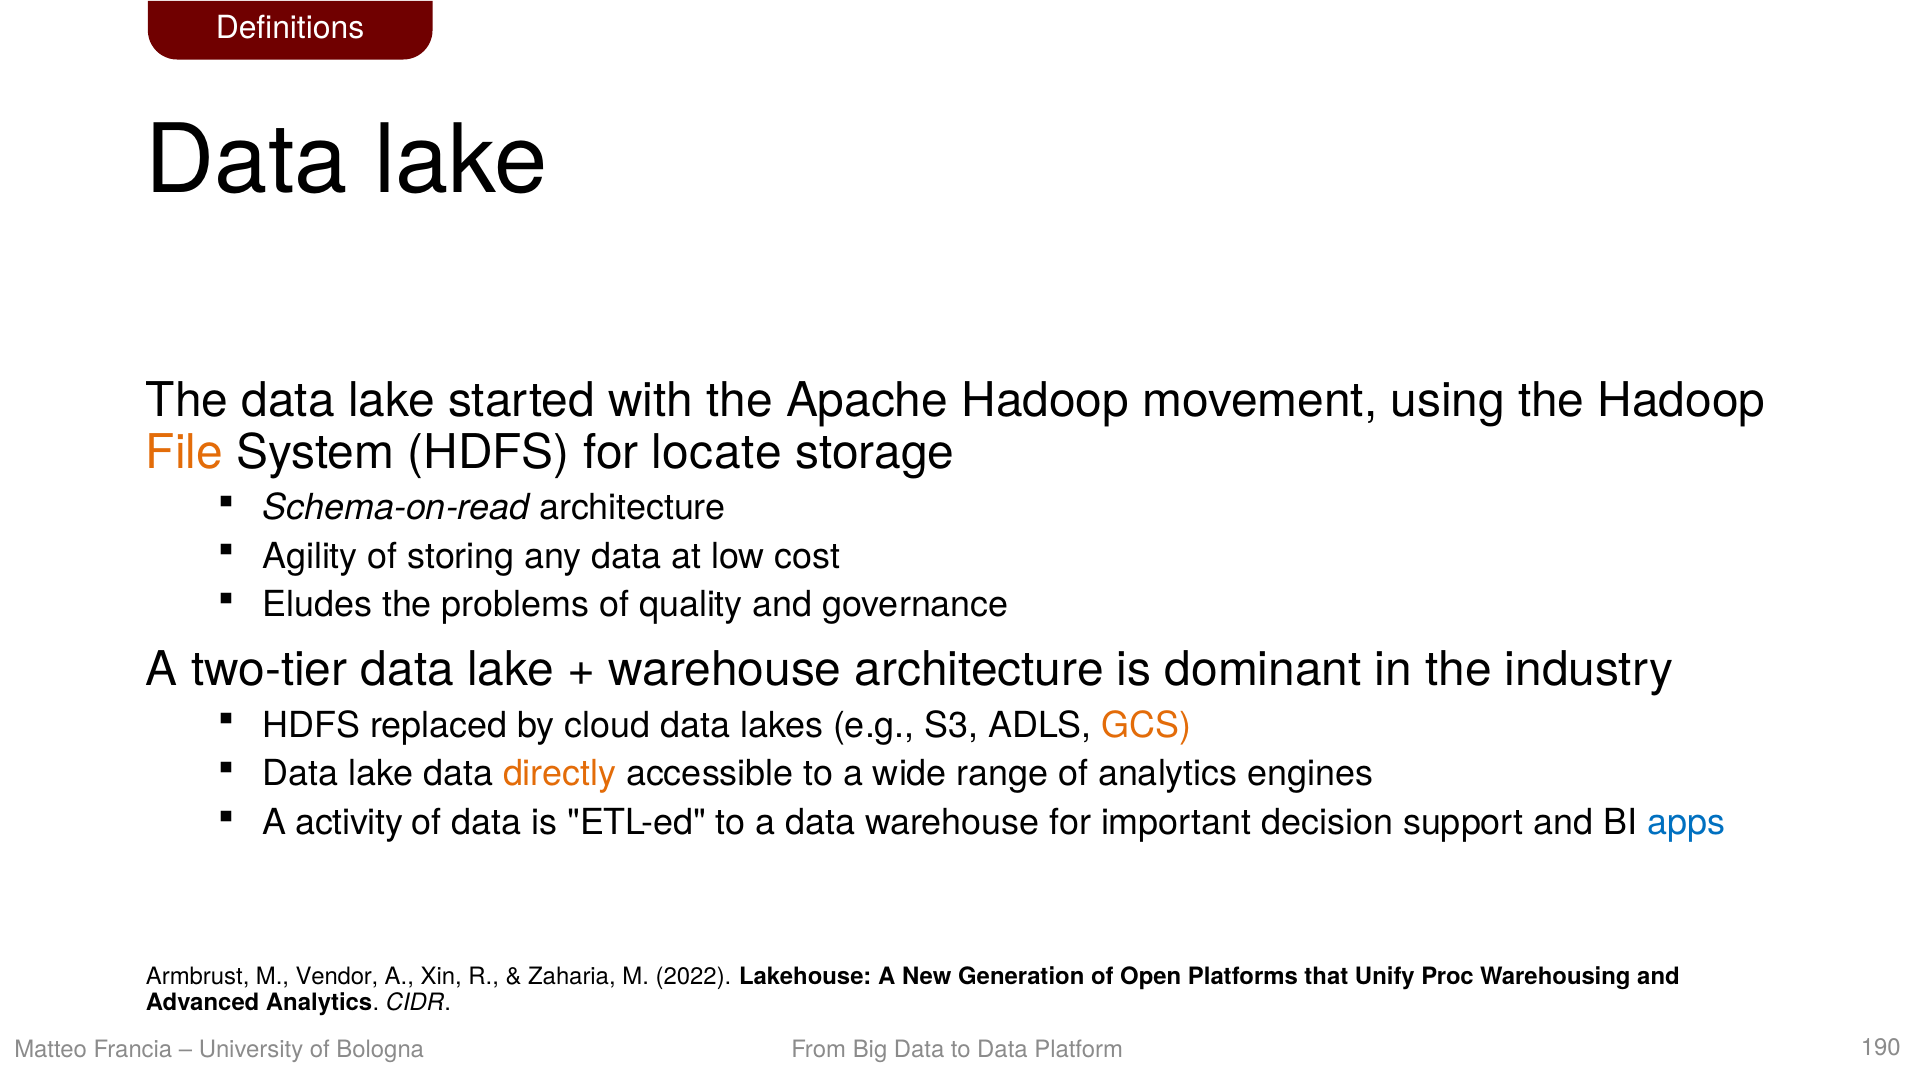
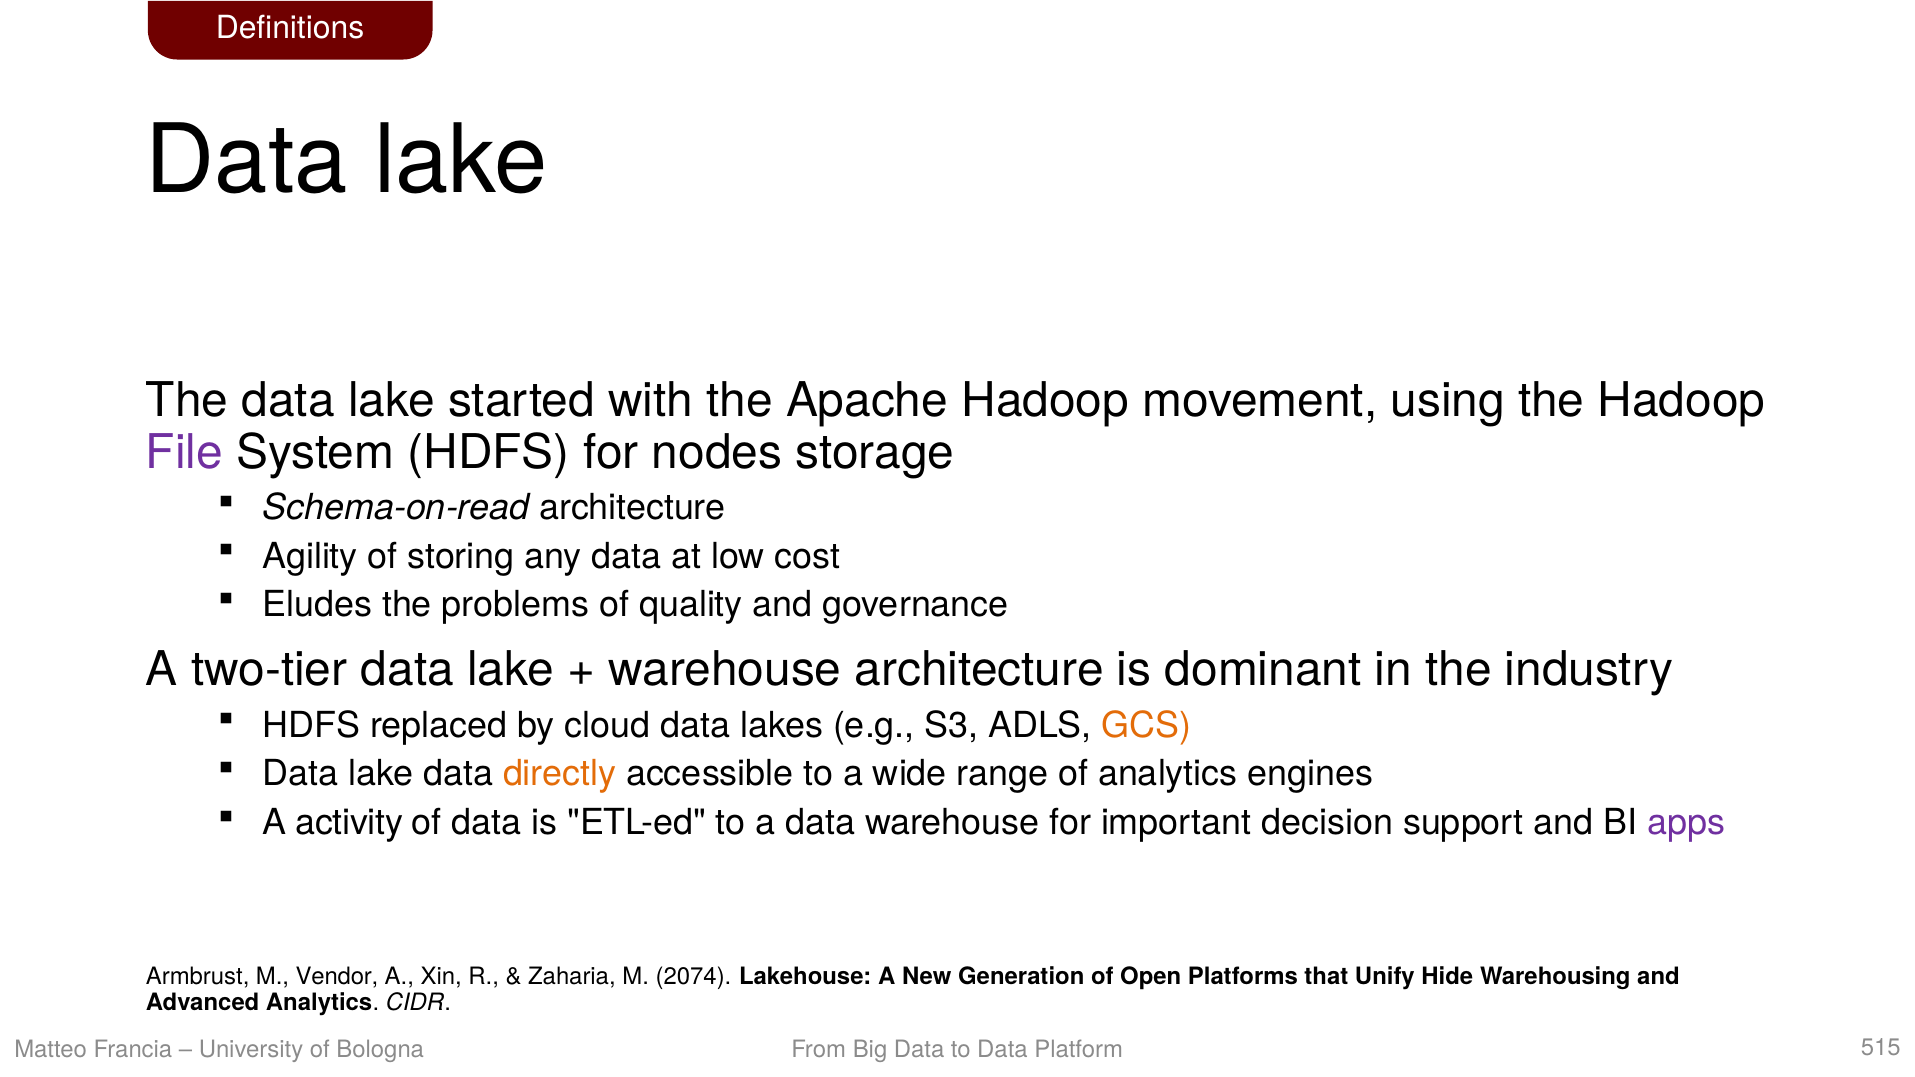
File colour: orange -> purple
locate: locate -> nodes
apps colour: blue -> purple
2022: 2022 -> 2074
Proc: Proc -> Hide
190: 190 -> 515
